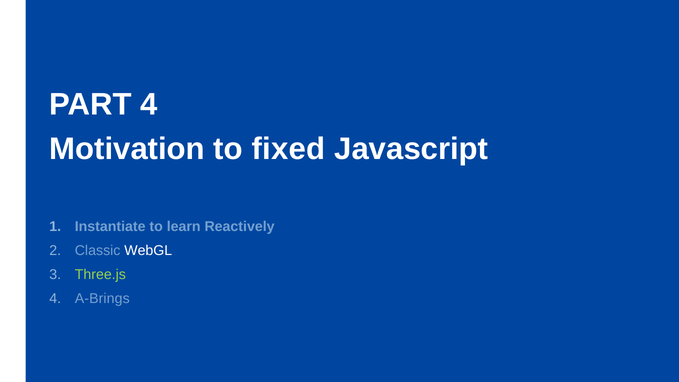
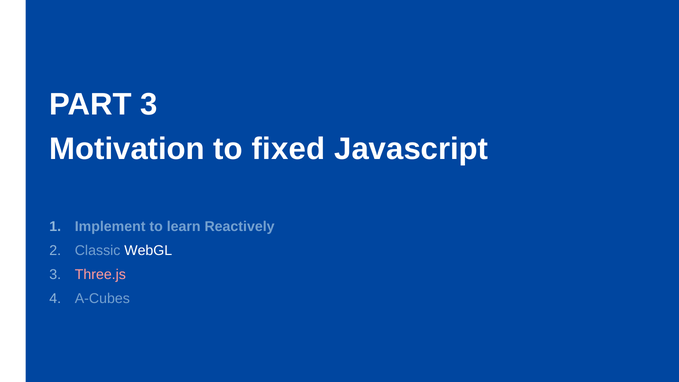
PART 4: 4 -> 3
Instantiate: Instantiate -> Implement
Three.js colour: light green -> pink
A-Brings: A-Brings -> A-Cubes
